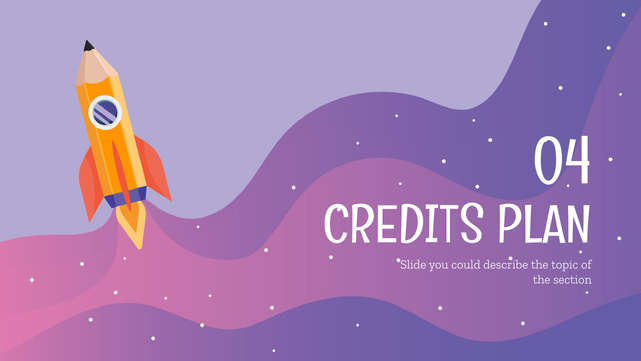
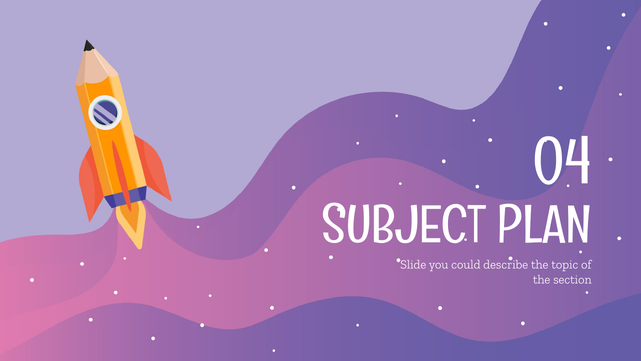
CREDITS: CREDITS -> SUBJECT
